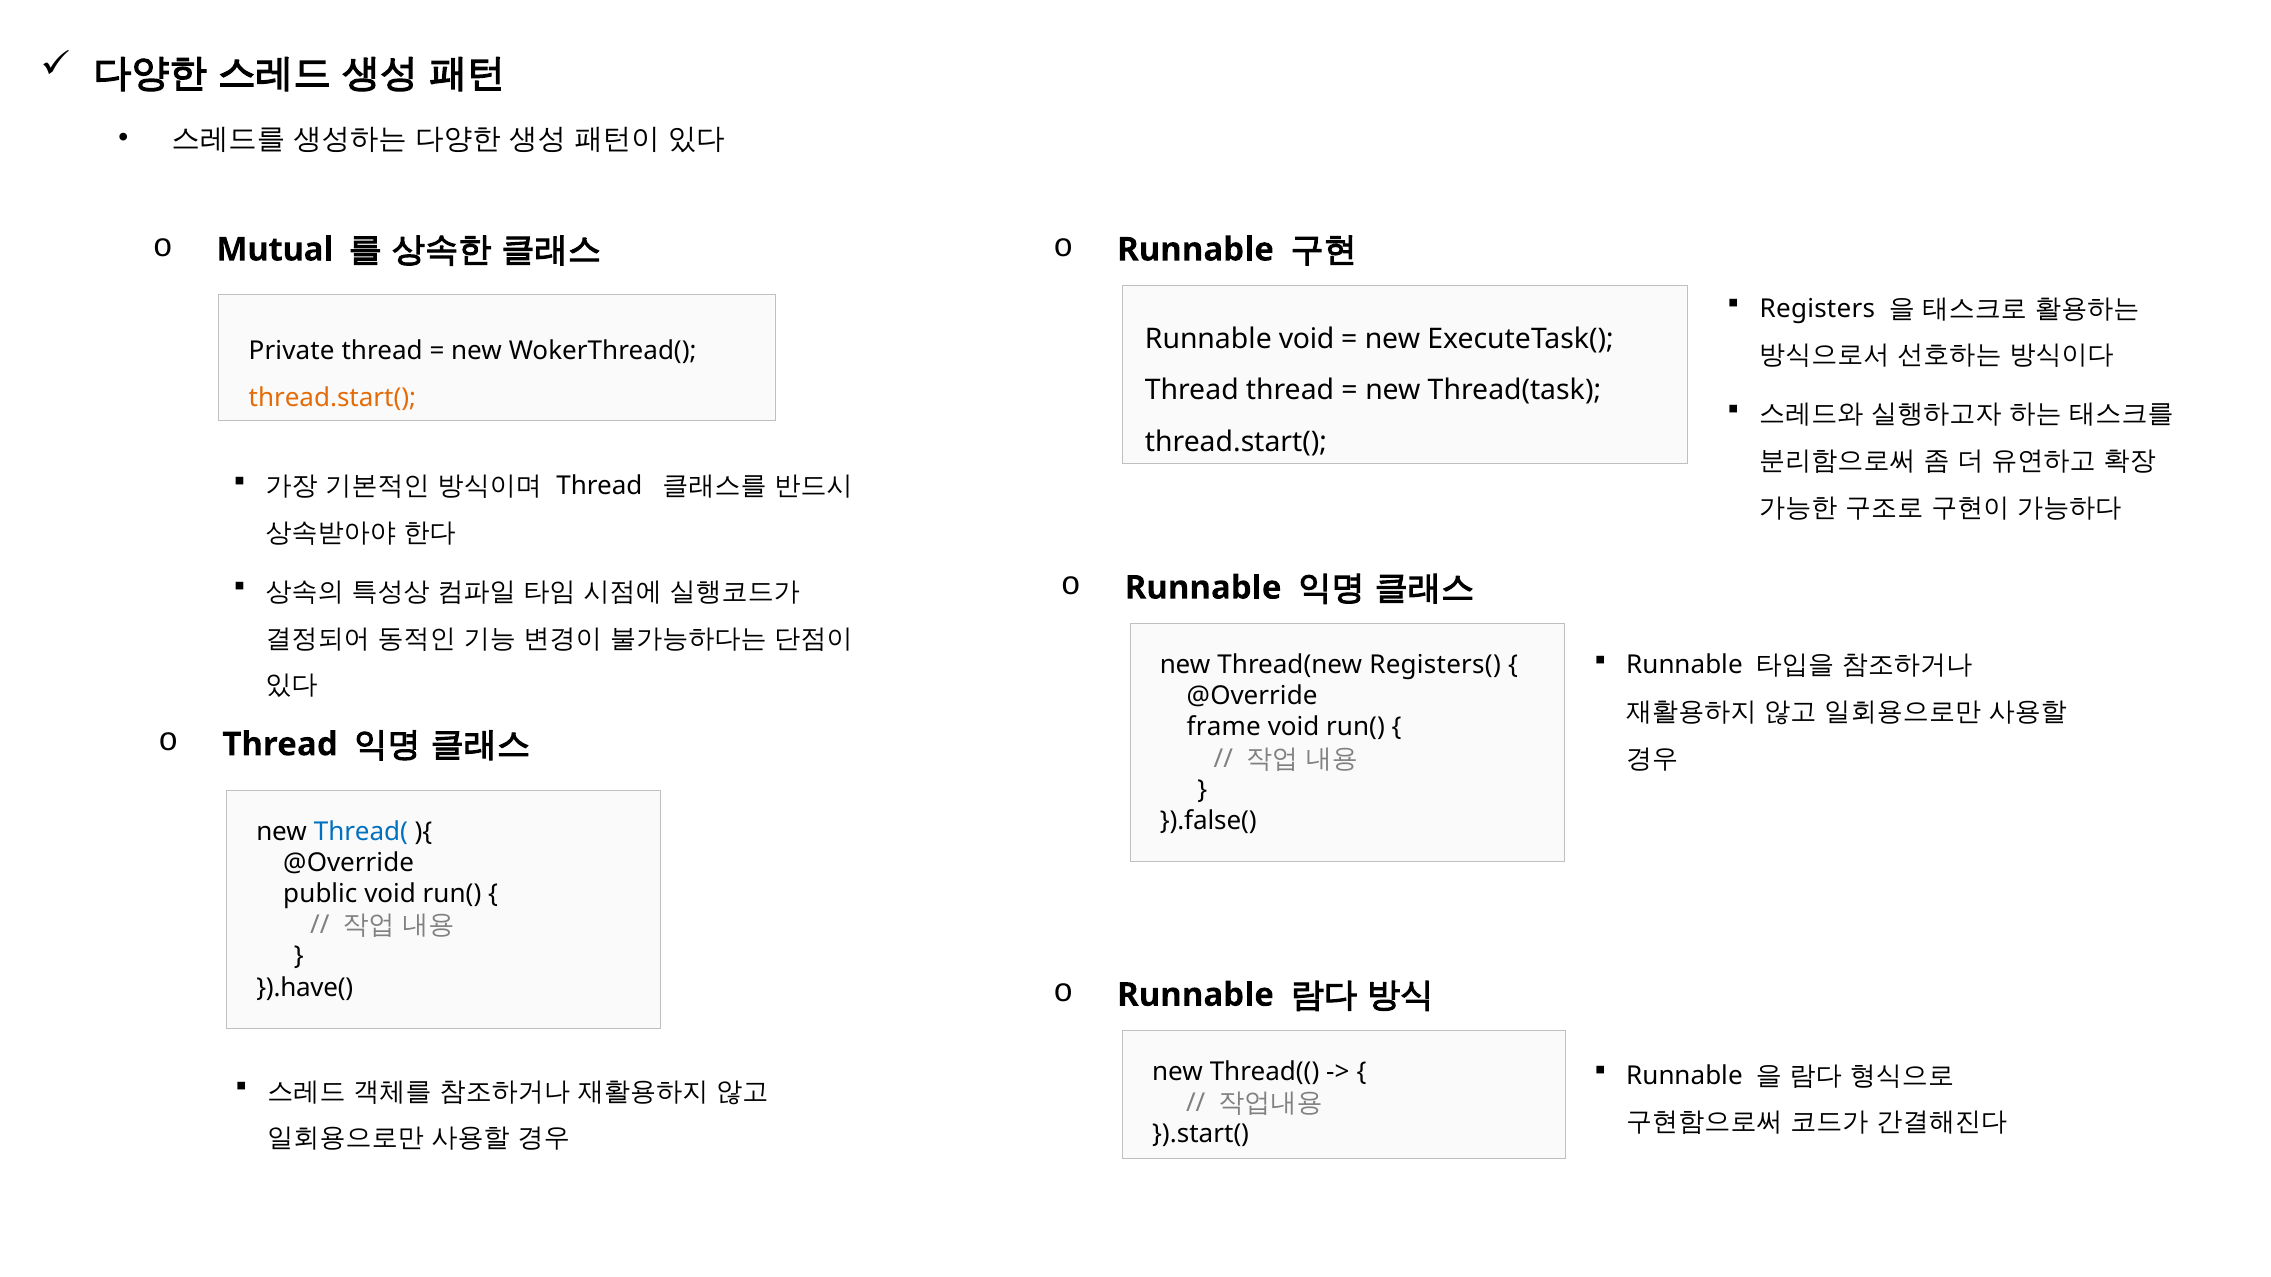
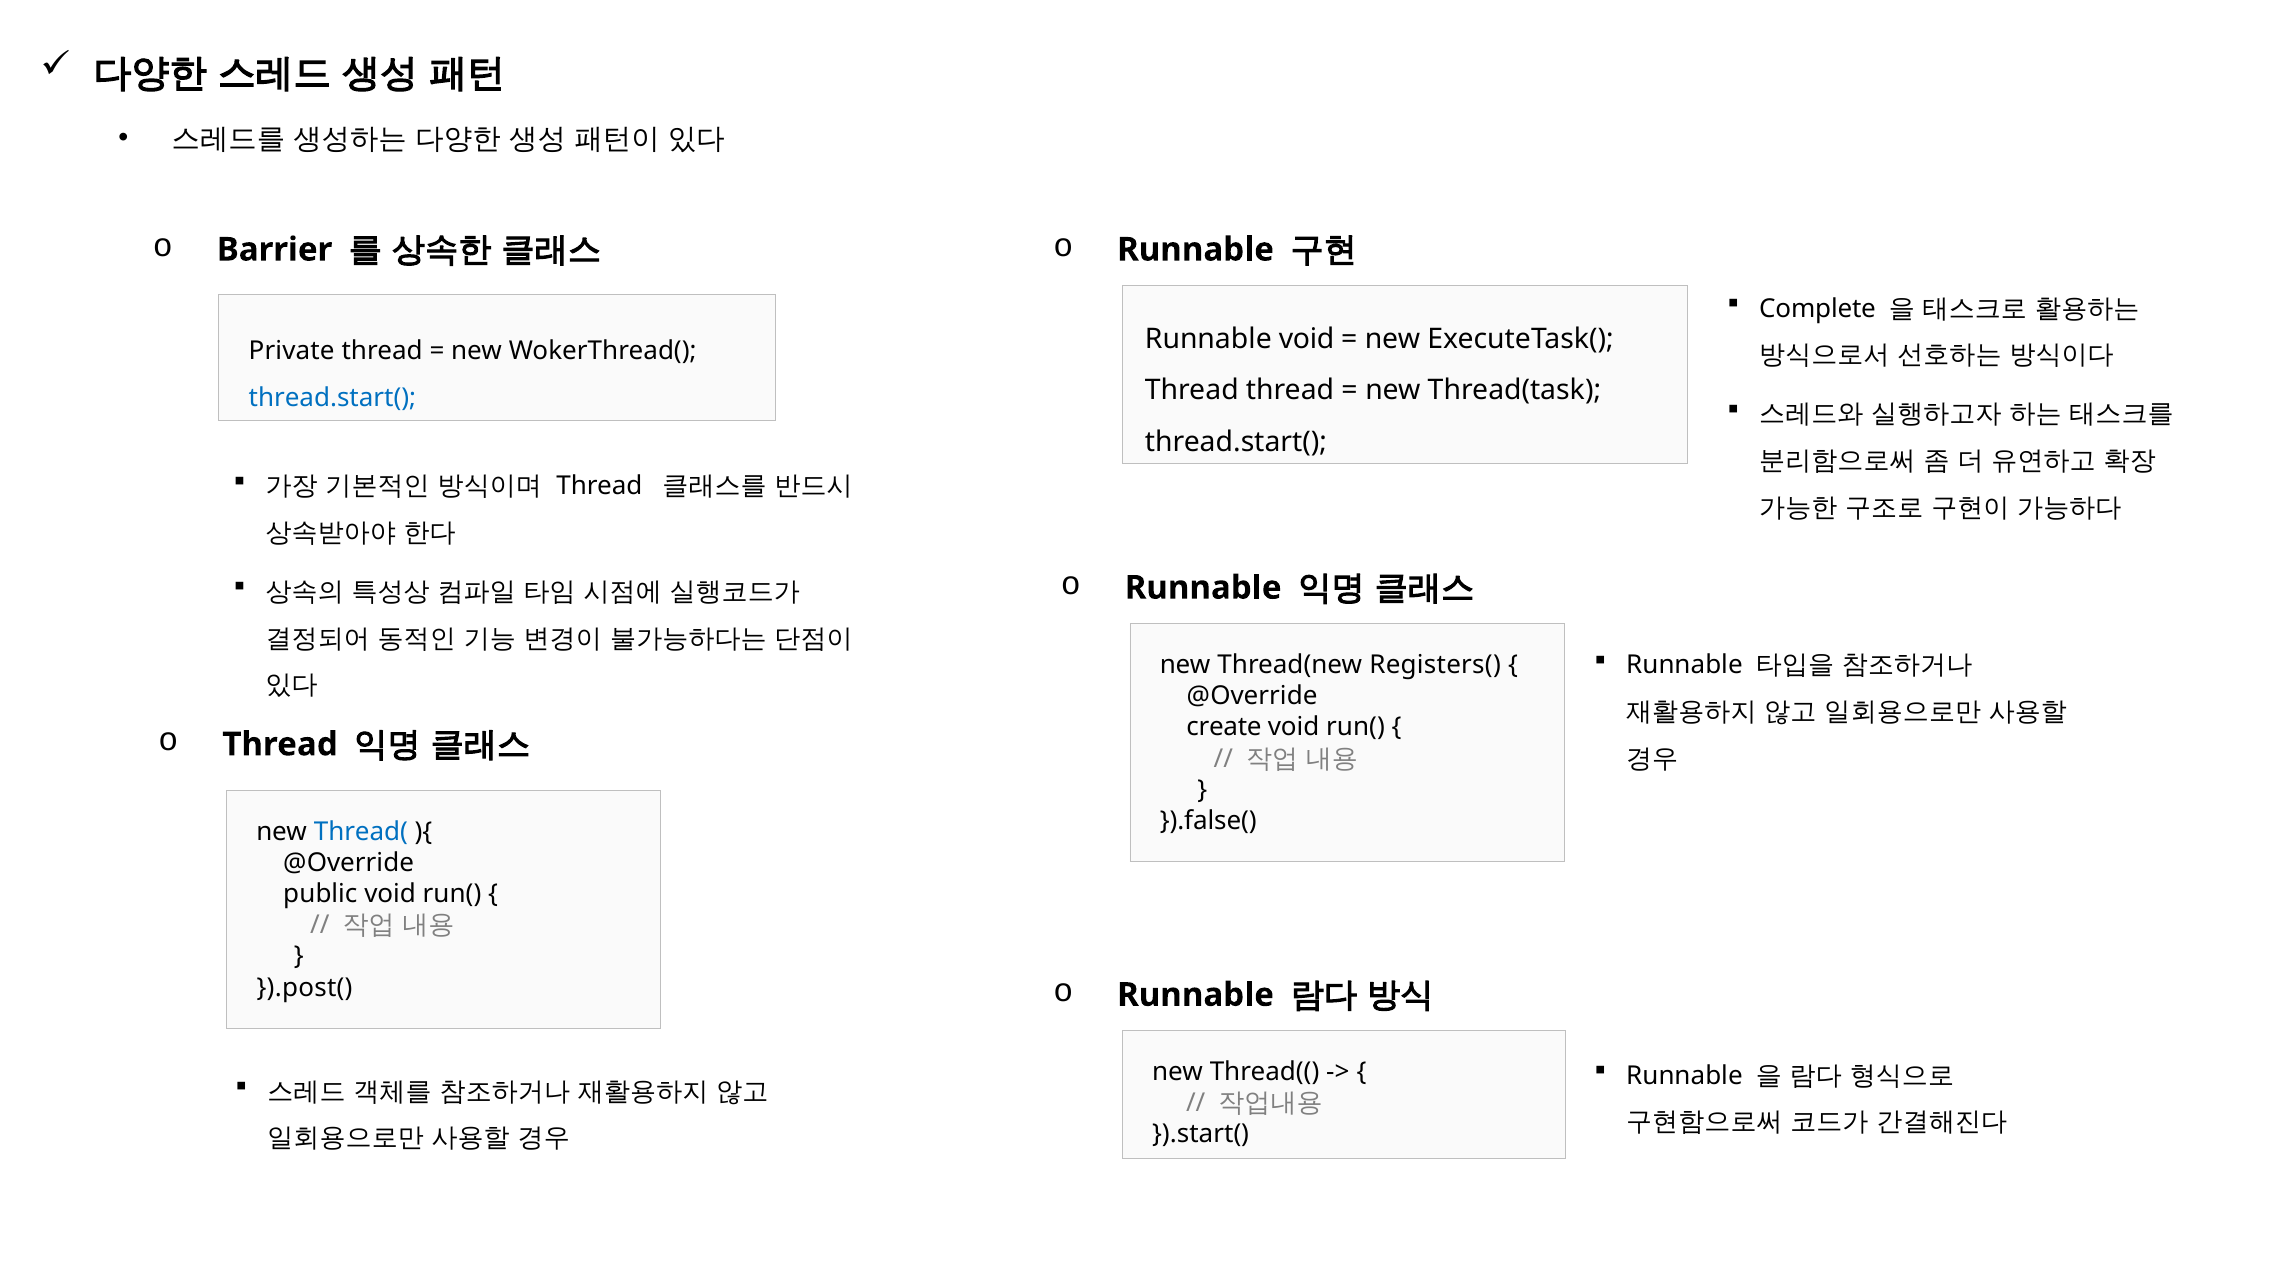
Mutual: Mutual -> Barrier
Registers: Registers -> Complete
thread.start( at (332, 398) colour: orange -> blue
frame: frame -> create
}).have(: }).have( -> }).post(
